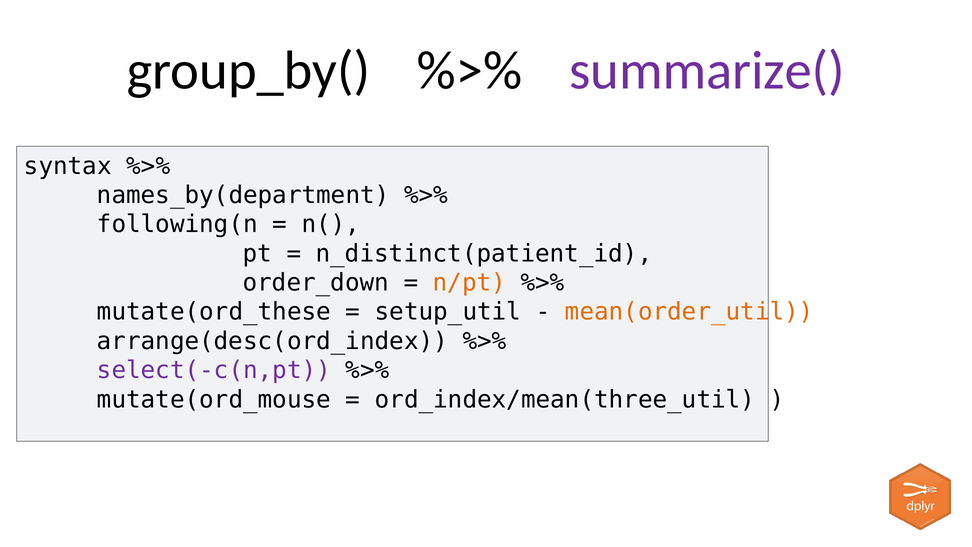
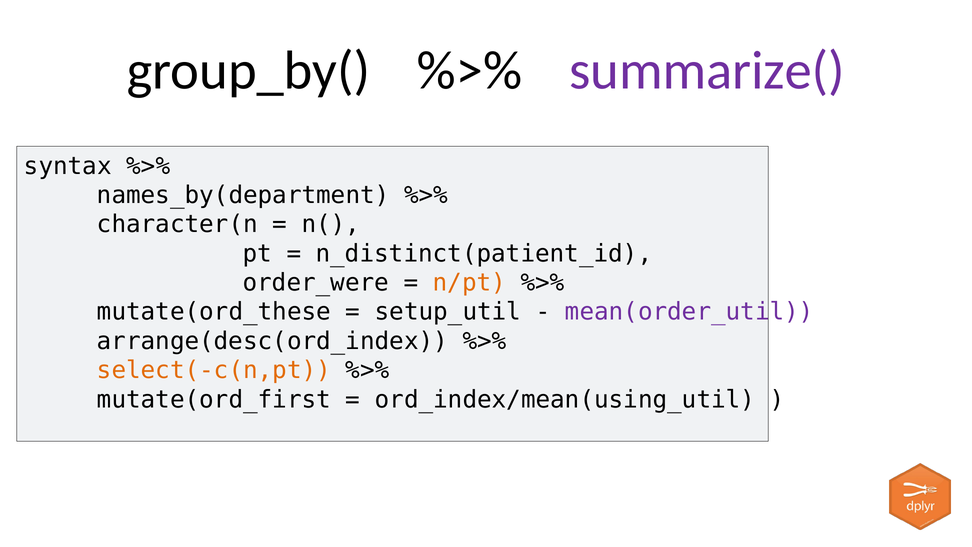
following(n: following(n -> character(n
order_down: order_down -> order_were
mean(order_util colour: orange -> purple
select(-c(n,pt colour: purple -> orange
mutate(ord_mouse: mutate(ord_mouse -> mutate(ord_first
ord_index/mean(three_util: ord_index/mean(three_util -> ord_index/mean(using_util
